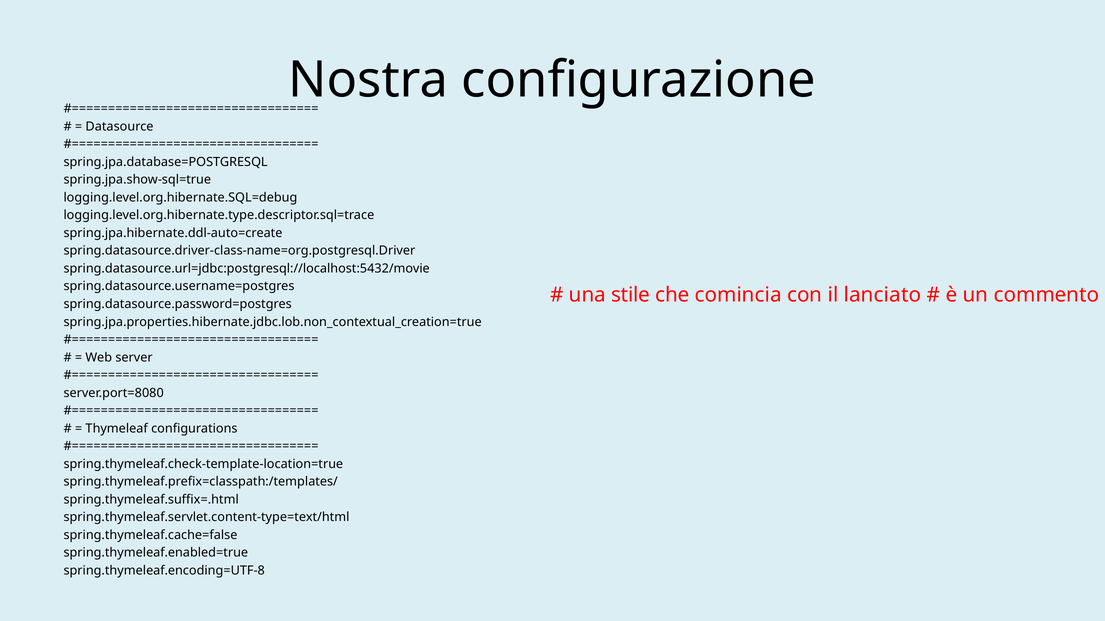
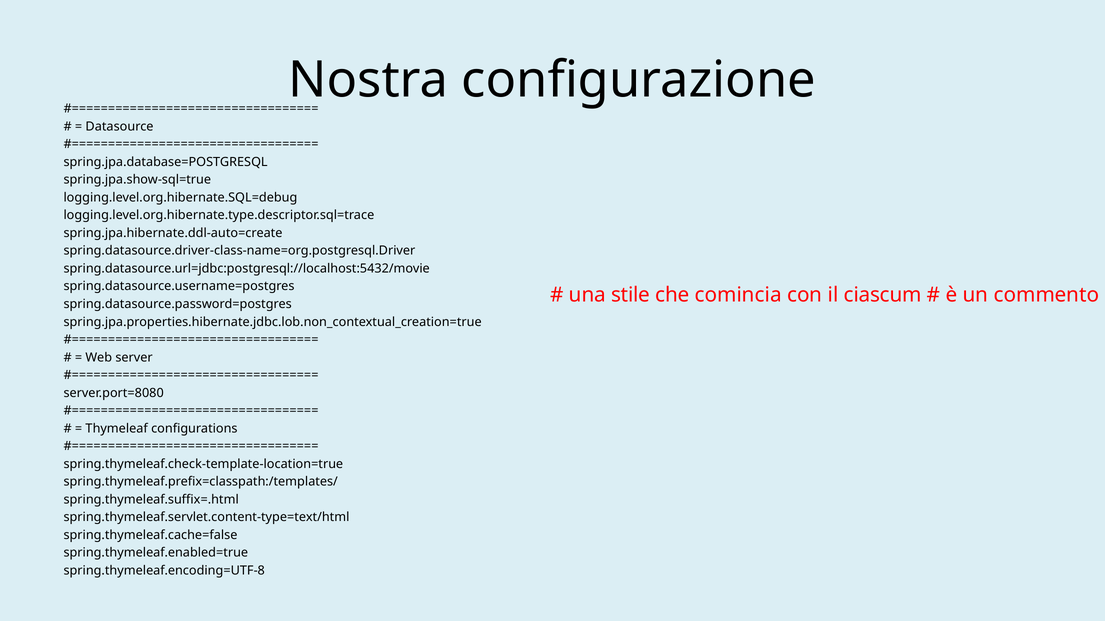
lanciato: lanciato -> ciascum
